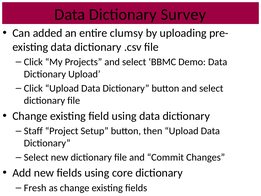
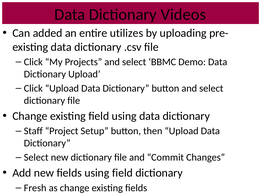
Survey: Survey -> Videos
clumsy: clumsy -> utilizes
using core: core -> field
